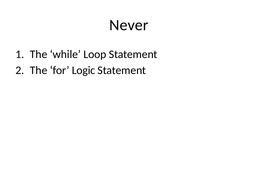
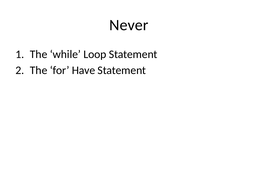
Logic: Logic -> Have
